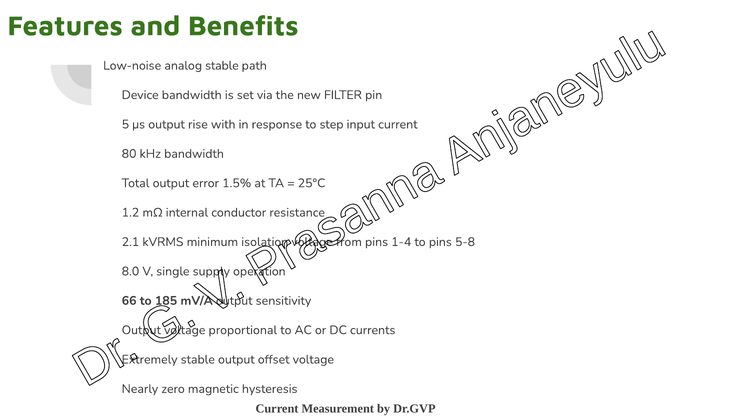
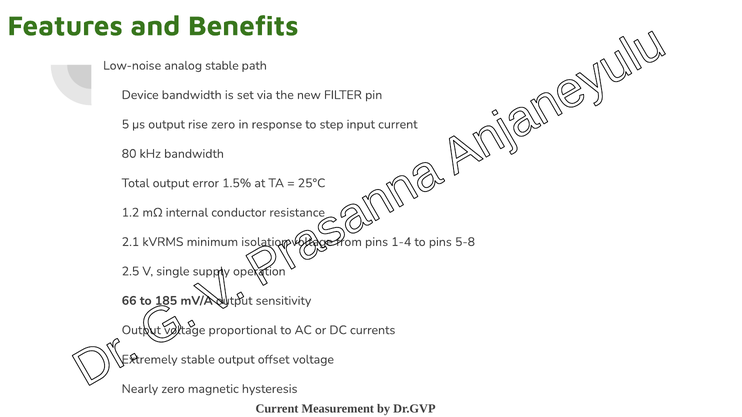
rise with: with -> zero
8.0: 8.0 -> 2.5
